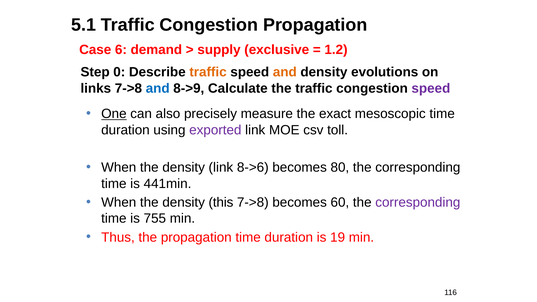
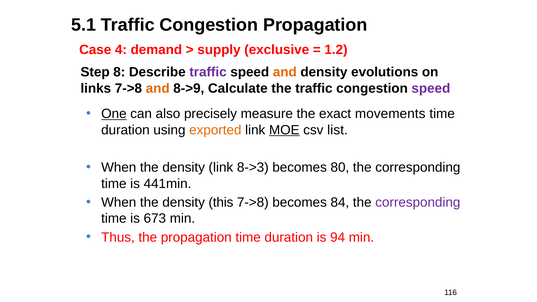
6: 6 -> 4
0: 0 -> 8
traffic at (208, 72) colour: orange -> purple
and at (158, 88) colour: blue -> orange
mesoscopic: mesoscopic -> movements
exported colour: purple -> orange
MOE underline: none -> present
toll: toll -> list
8->6: 8->6 -> 8->3
60: 60 -> 84
755: 755 -> 673
19: 19 -> 94
